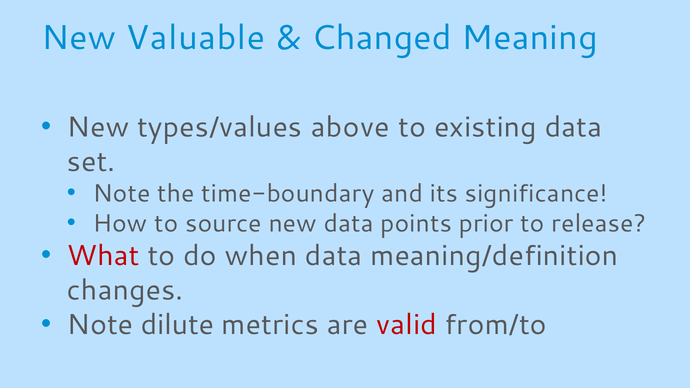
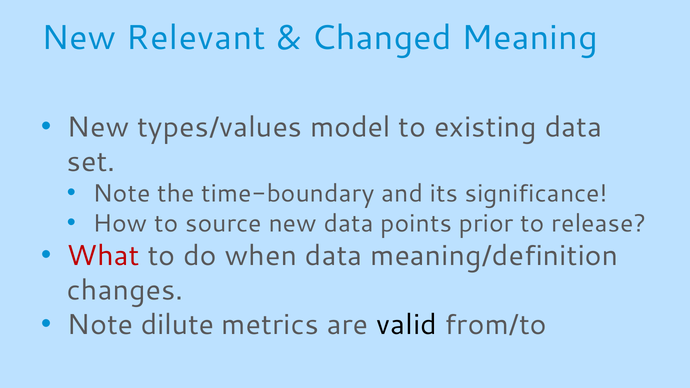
Valuable: Valuable -> Relevant
above: above -> model
valid colour: red -> black
